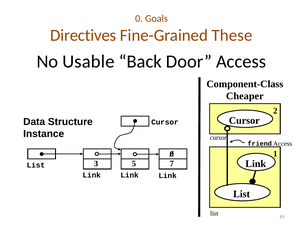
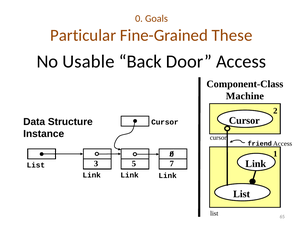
Directives: Directives -> Particular
Cheaper: Cheaper -> Machine
